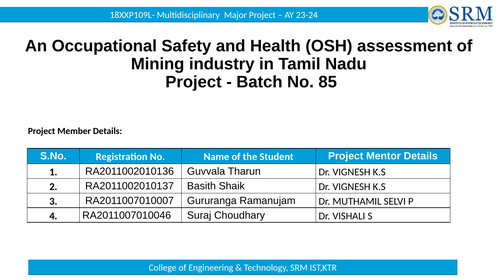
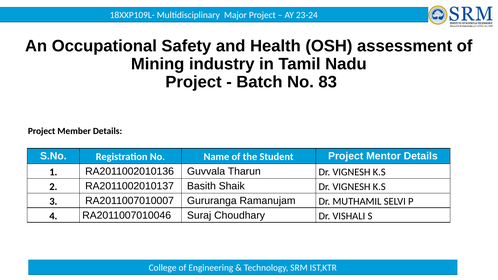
85: 85 -> 83
